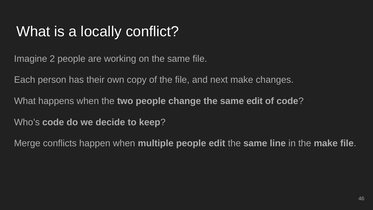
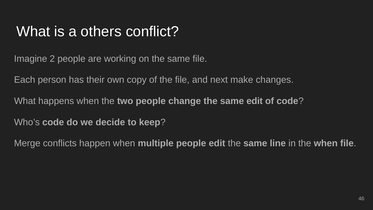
locally: locally -> others
the make: make -> when
